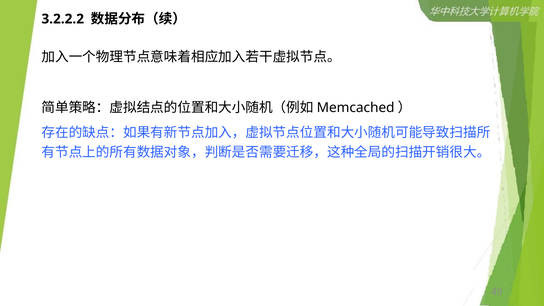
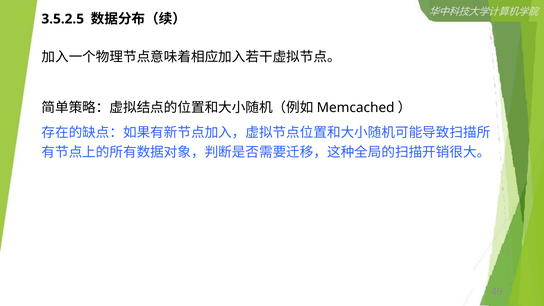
3.2.2.2: 3.2.2.2 -> 3.5.2.5
